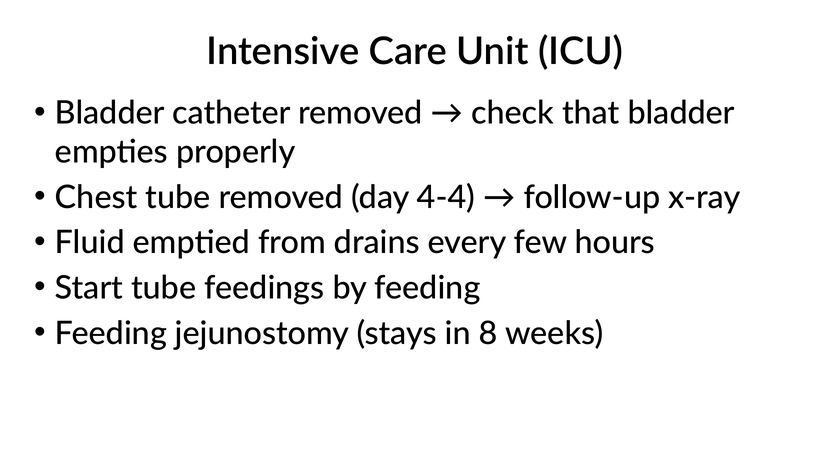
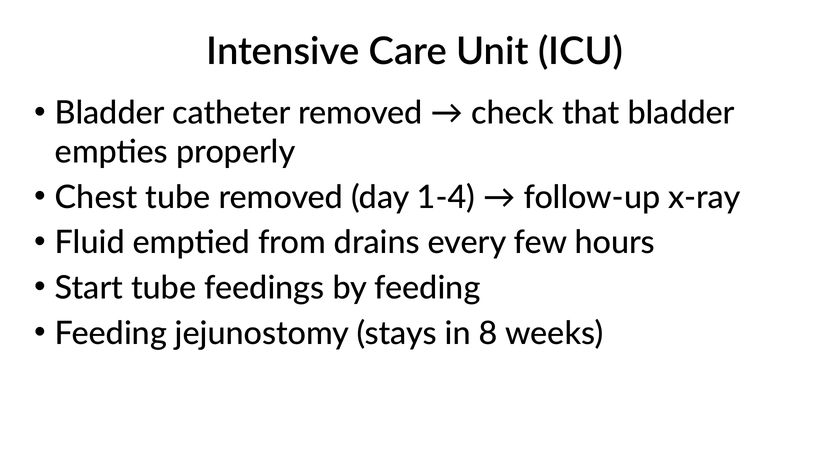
4-4: 4-4 -> 1-4
